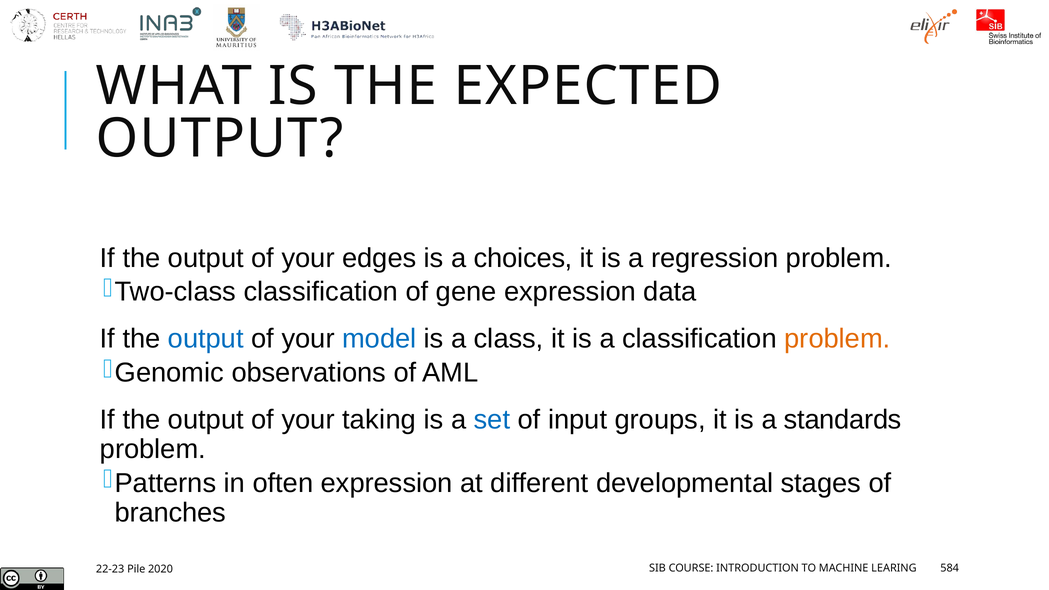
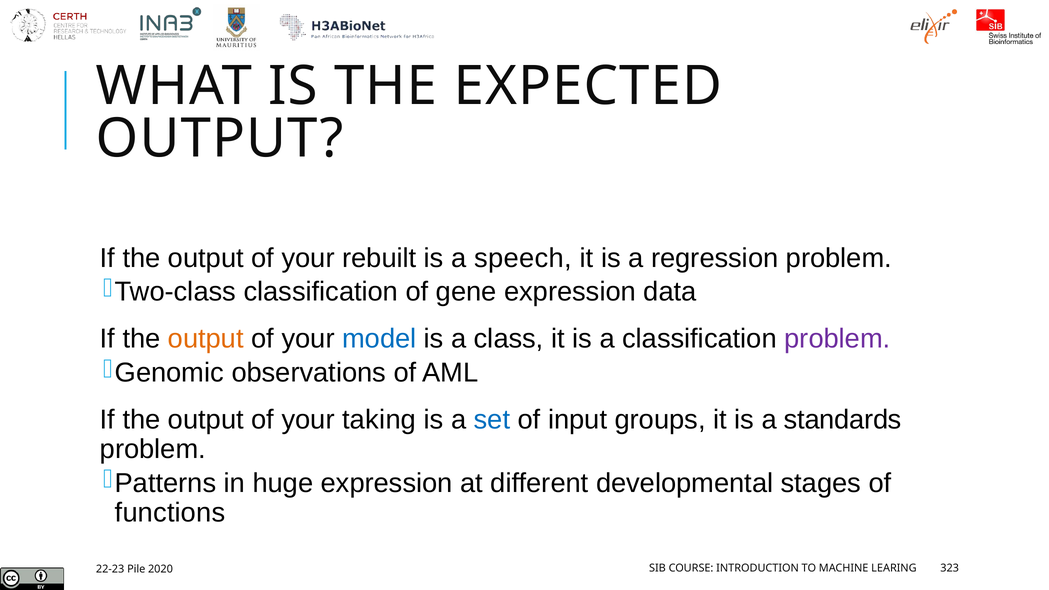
edges: edges -> rebuilt
choices: choices -> speech
output at (206, 339) colour: blue -> orange
problem at (837, 339) colour: orange -> purple
often: often -> huge
branches: branches -> functions
584: 584 -> 323
